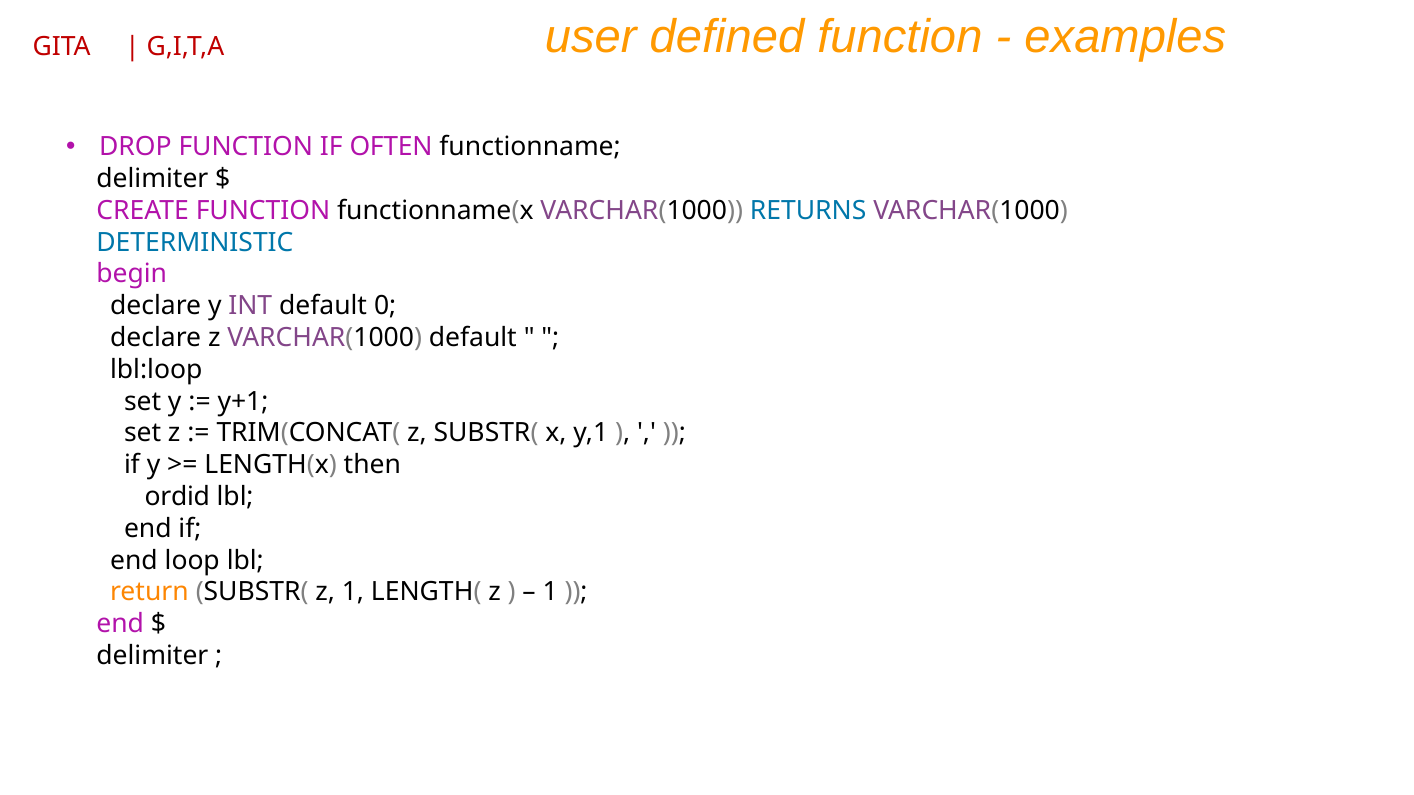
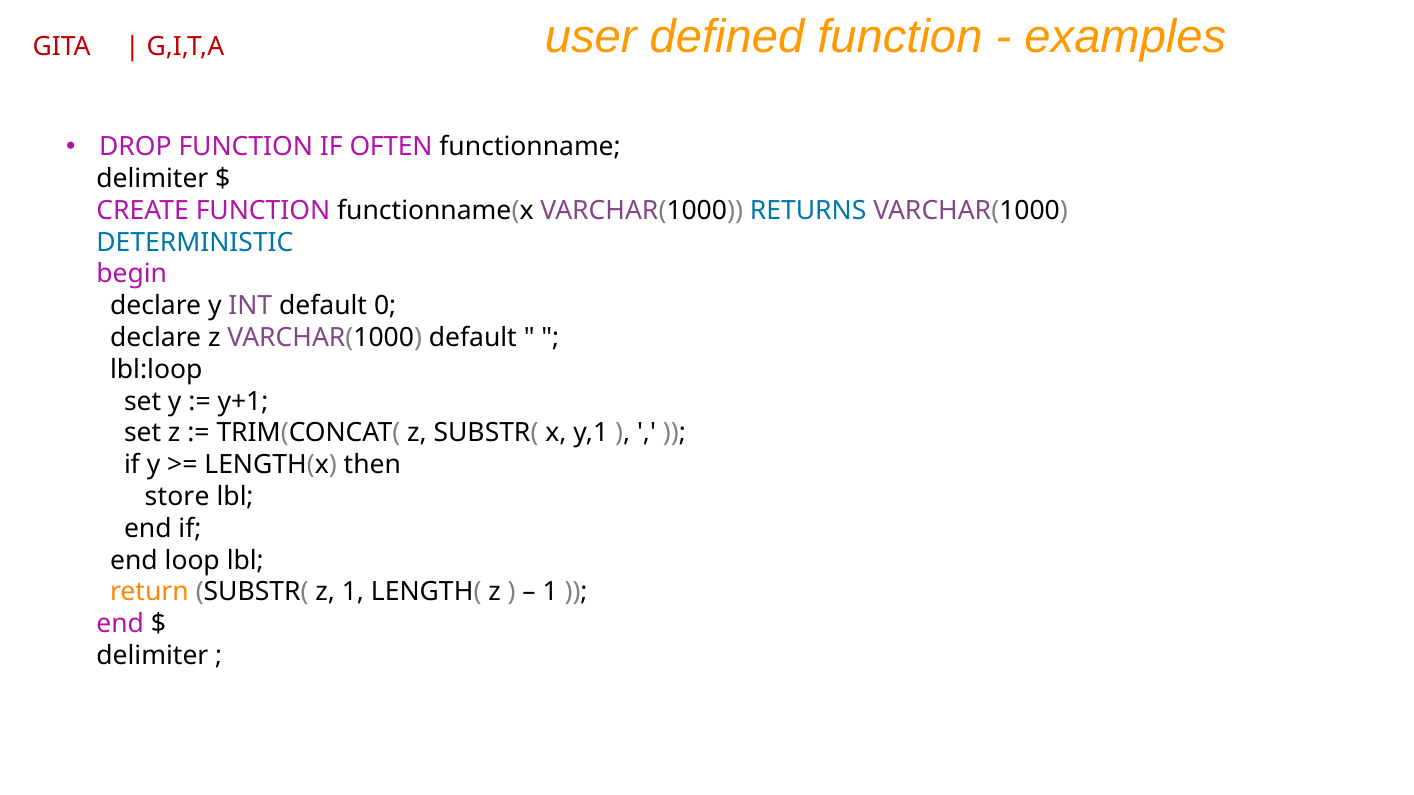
ordid: ordid -> store
